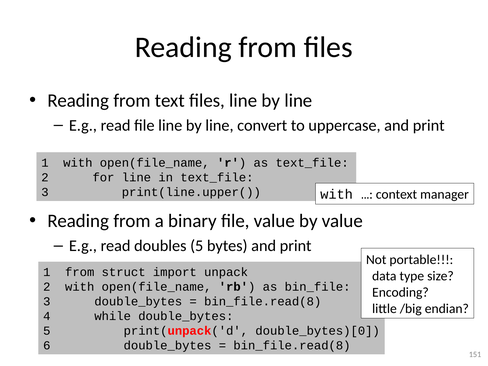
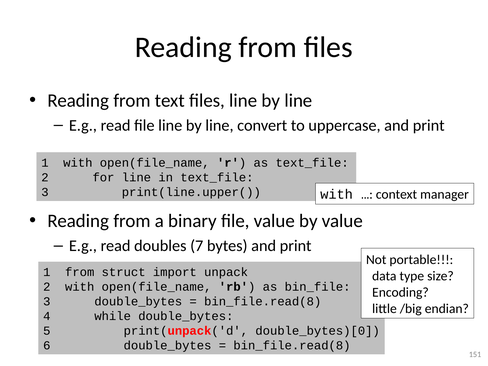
doubles 5: 5 -> 7
